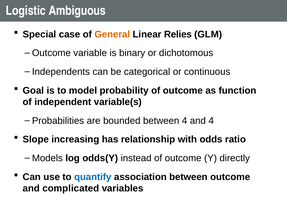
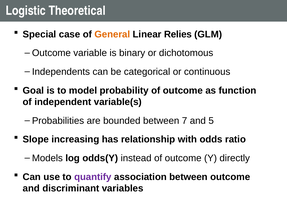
Ambiguous: Ambiguous -> Theoretical
between 4: 4 -> 7
and 4: 4 -> 5
quantify colour: blue -> purple
complicated: complicated -> discriminant
